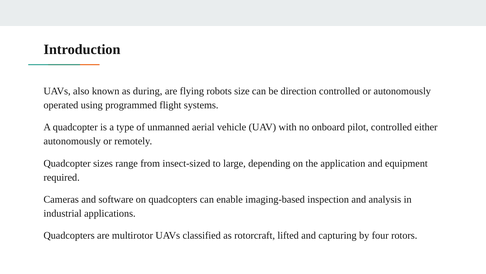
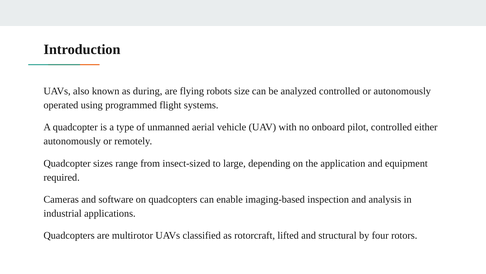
direction: direction -> analyzed
capturing: capturing -> structural
